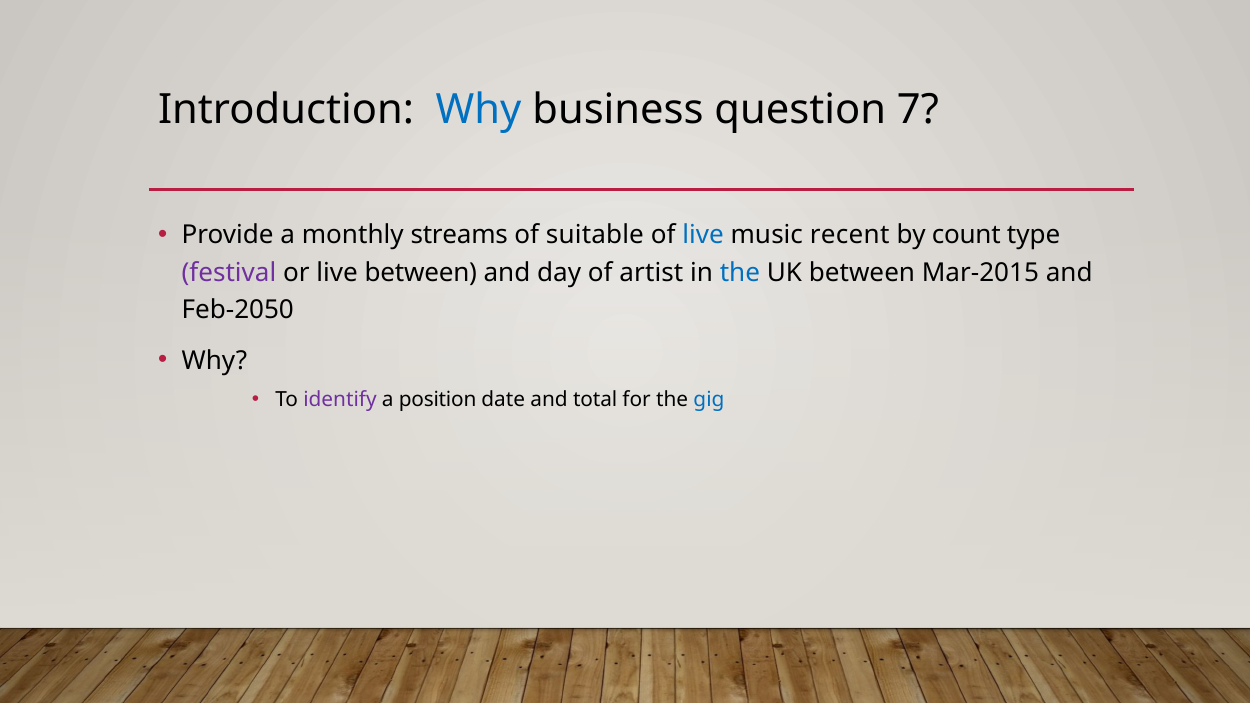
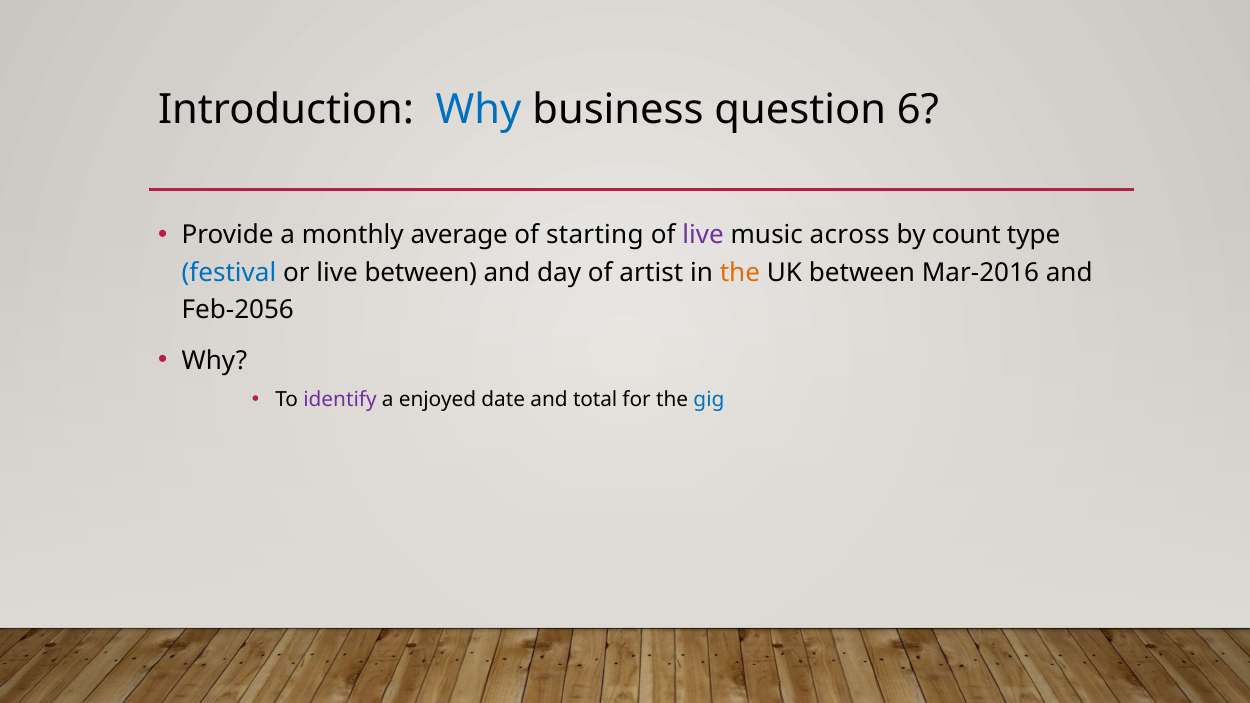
7: 7 -> 6
streams: streams -> average
suitable: suitable -> starting
live at (703, 235) colour: blue -> purple
recent: recent -> across
festival colour: purple -> blue
the at (740, 273) colour: blue -> orange
Mar-2015: Mar-2015 -> Mar-2016
Feb-2050: Feb-2050 -> Feb-2056
position: position -> enjoyed
